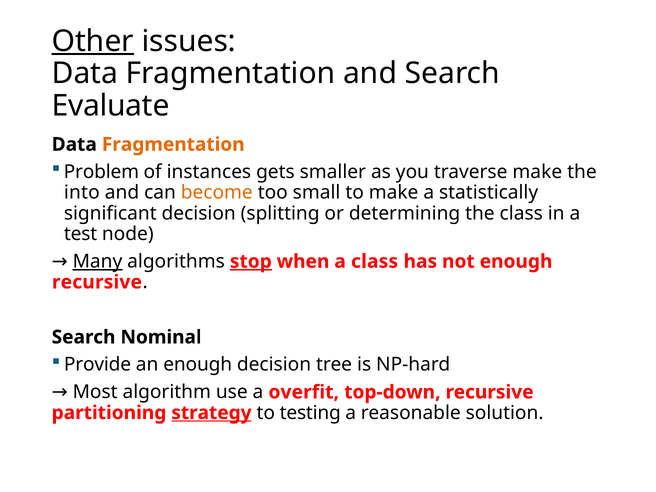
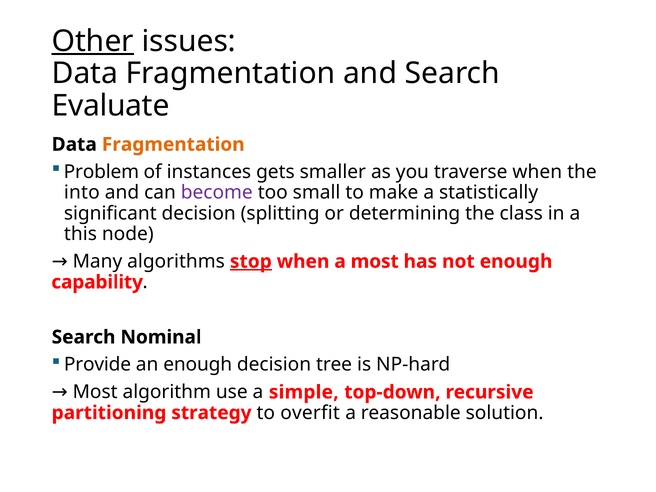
traverse make: make -> when
become colour: orange -> purple
test: test -> this
Many underline: present -> none
a class: class -> most
recursive at (97, 282): recursive -> capability
overfit: overfit -> simple
strategy underline: present -> none
testing: testing -> overfit
